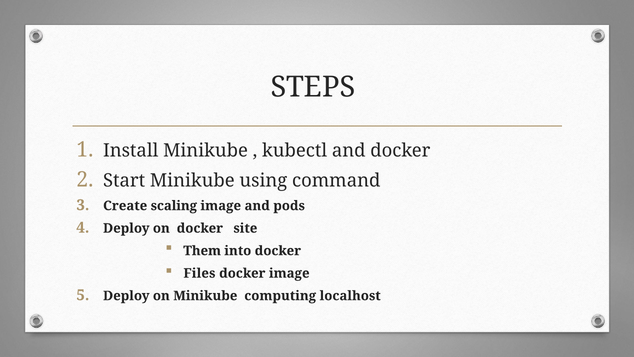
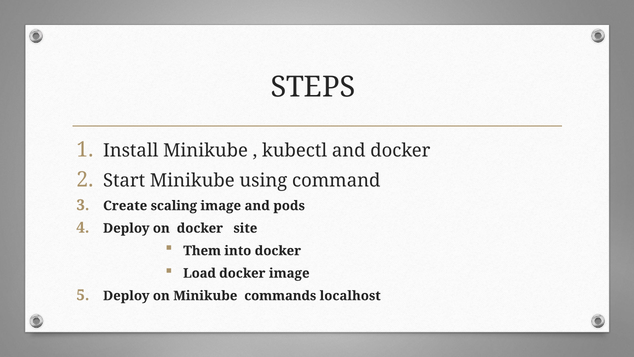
Files: Files -> Load
computing: computing -> commands
